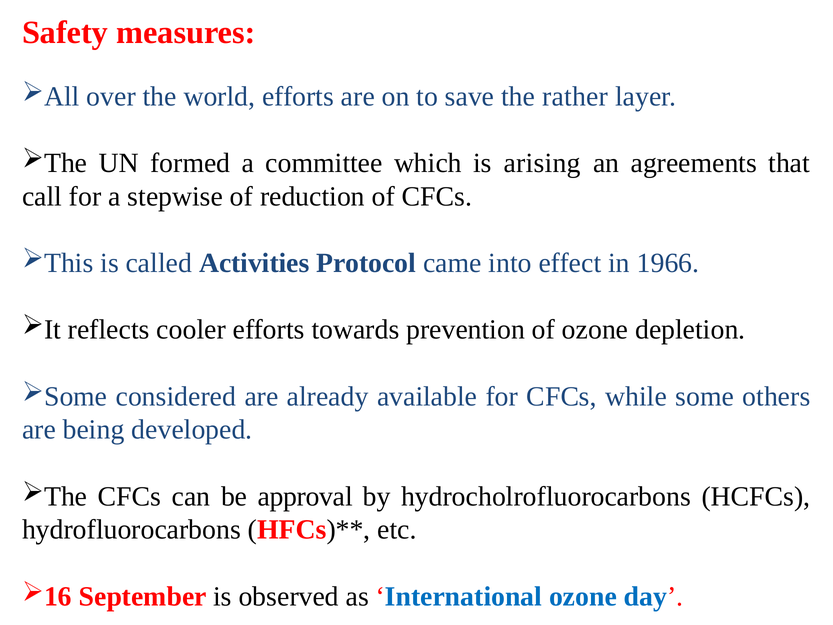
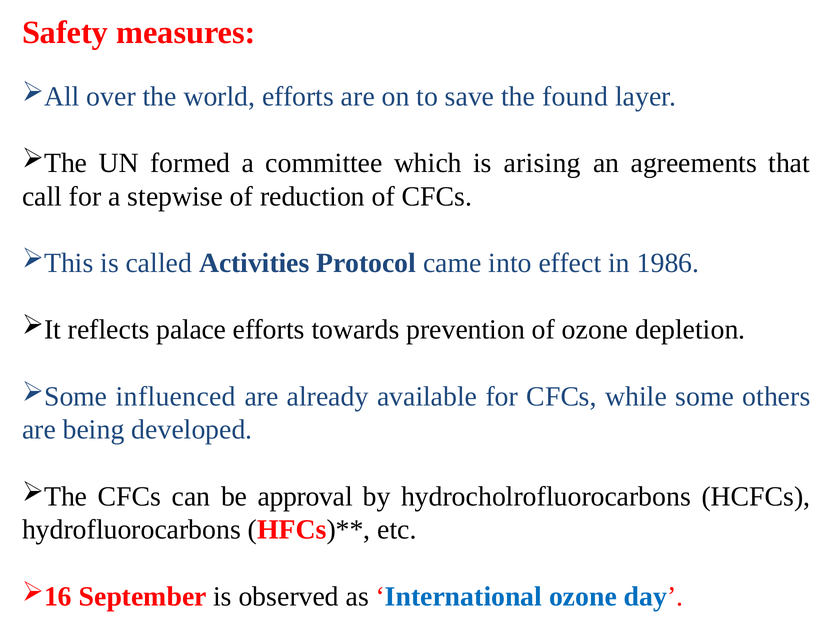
rather: rather -> found
1966: 1966 -> 1986
cooler: cooler -> palace
considered: considered -> influenced
